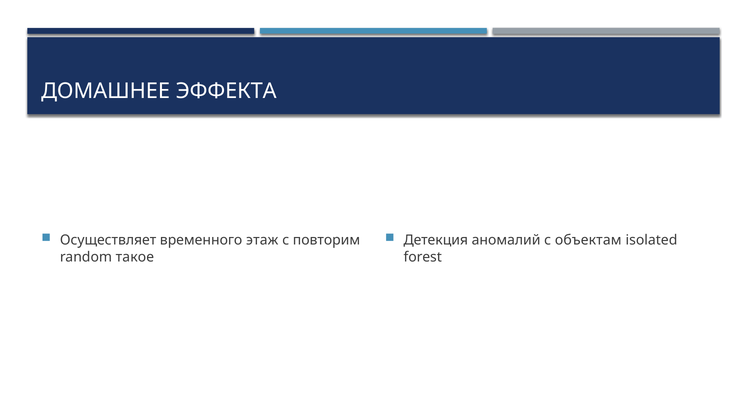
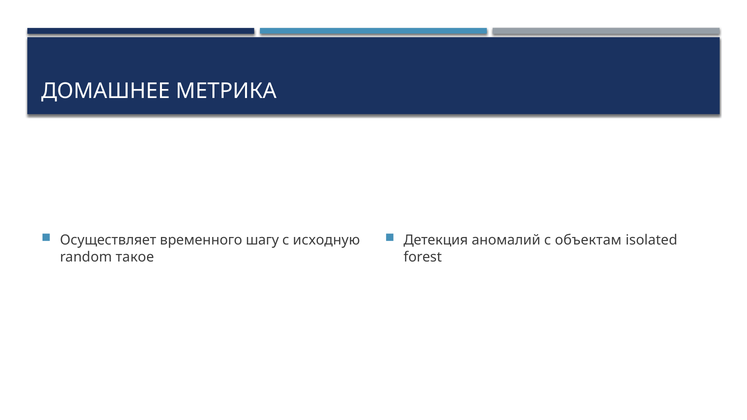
ЭФФЕКТА: ЭФФЕКТА -> МЕТРИКА
этаж: этаж -> шагу
повторим: повторим -> исходную
